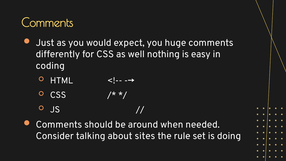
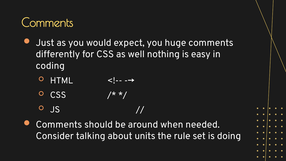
sites: sites -> units
